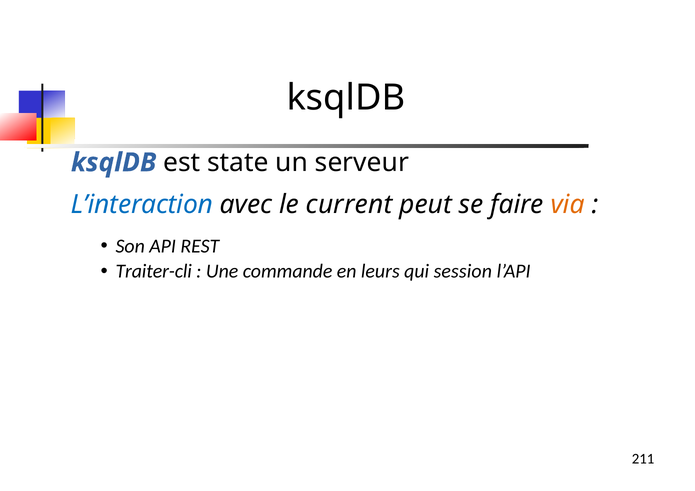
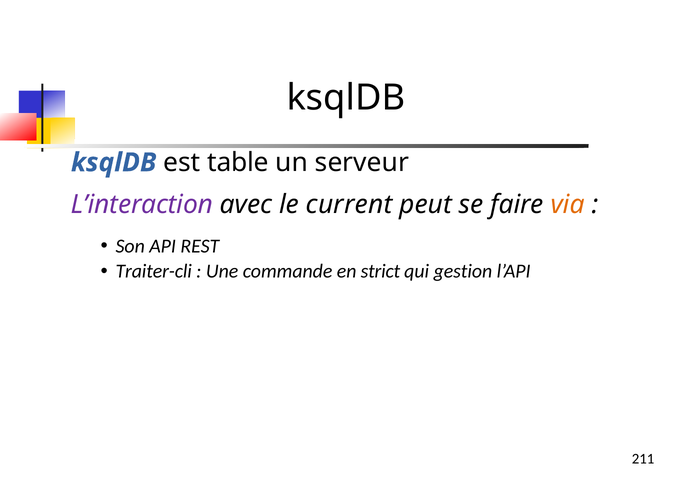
state: state -> table
L’interaction colour: blue -> purple
leurs: leurs -> strict
session: session -> gestion
